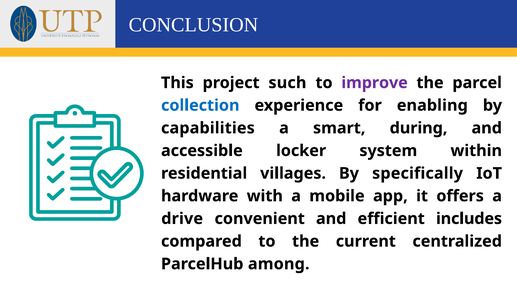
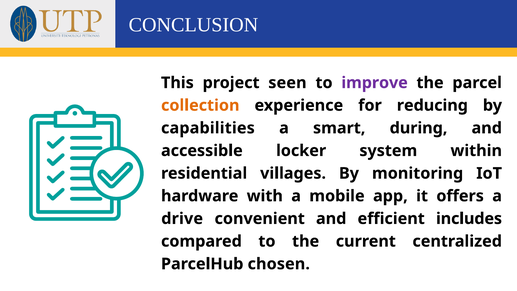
such: such -> seen
collection colour: blue -> orange
enabling: enabling -> reducing
specifically: specifically -> monitoring
among: among -> chosen
